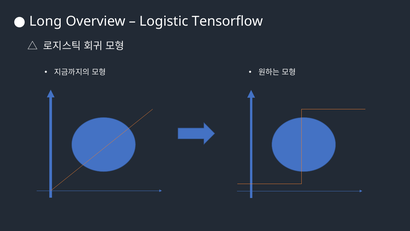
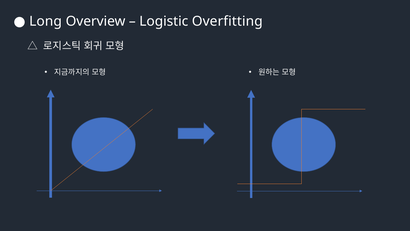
Tensorflow: Tensorflow -> Overfitting
